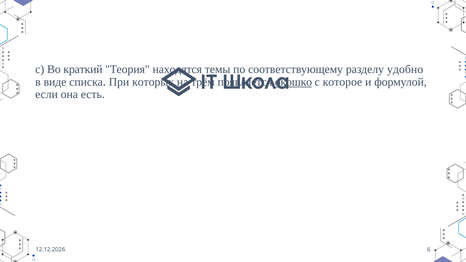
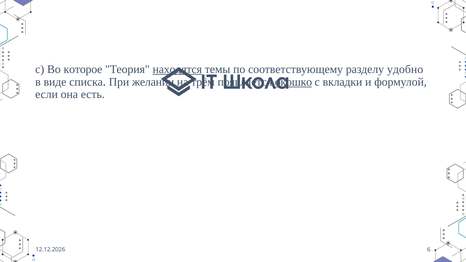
краткий: краткий -> которое
находятся underline: none -> present
которых: которых -> желании
которое: которое -> вкладки
